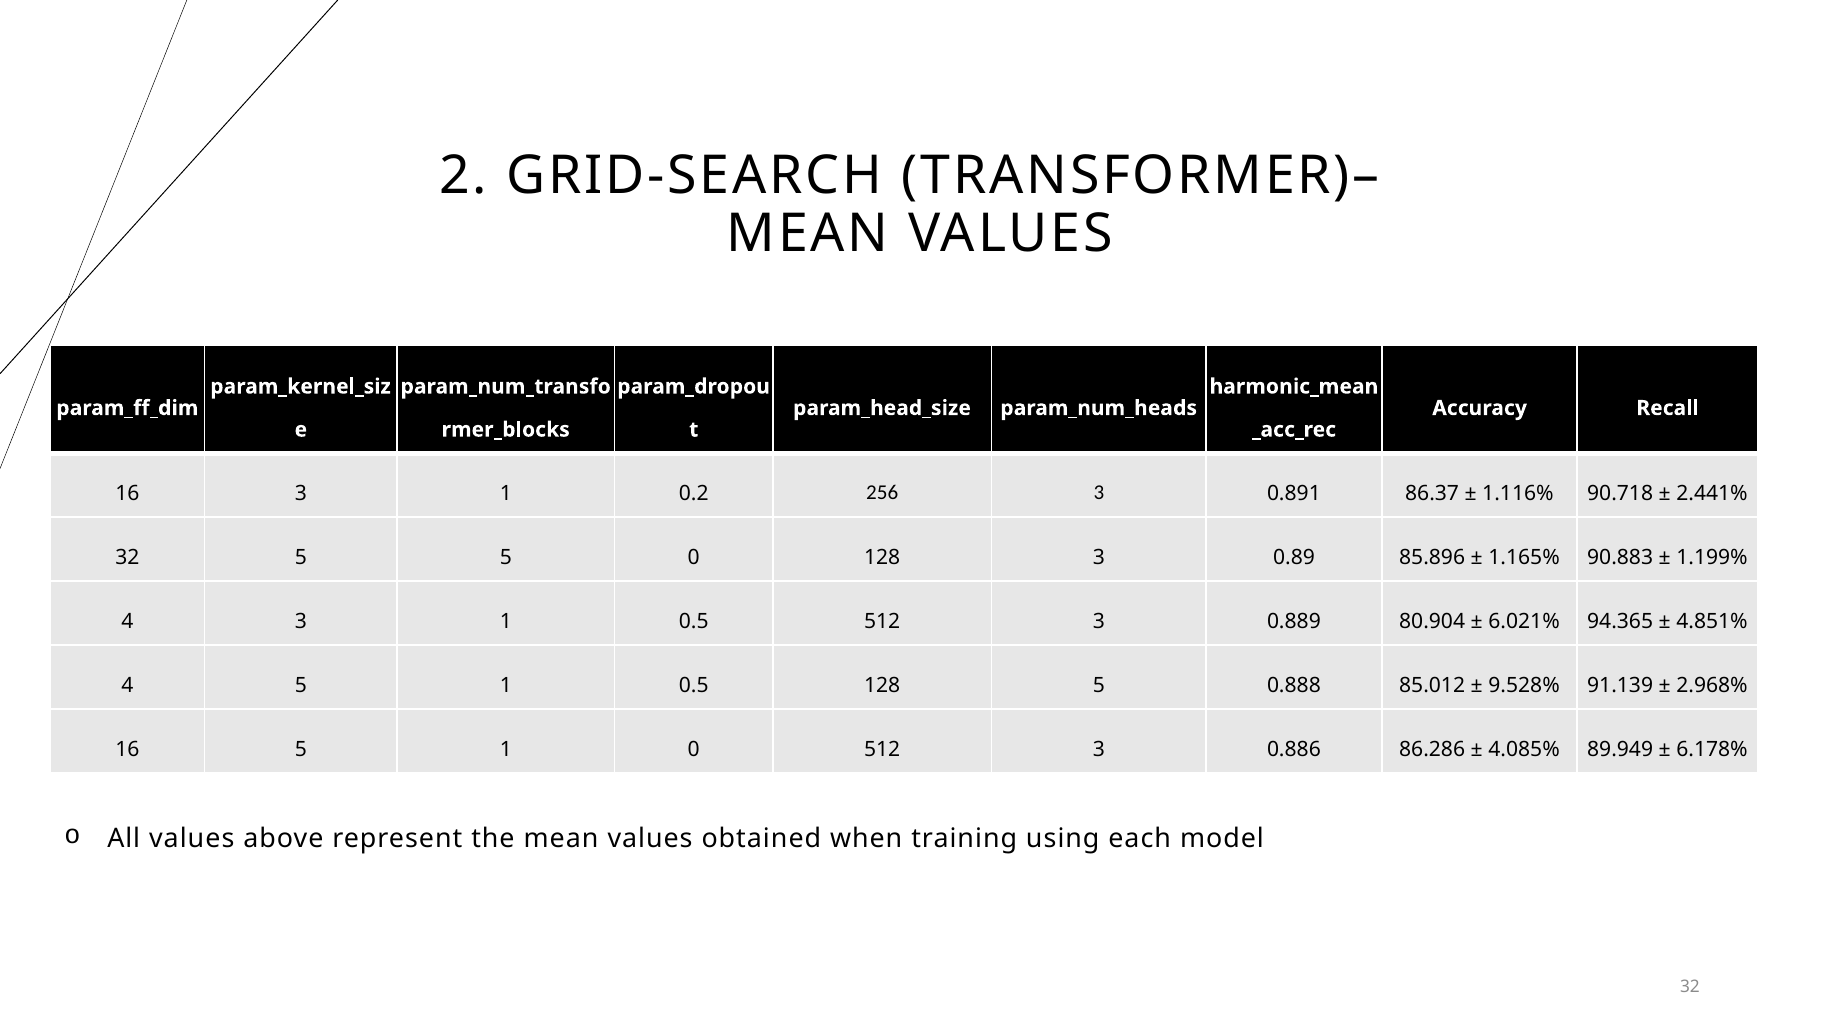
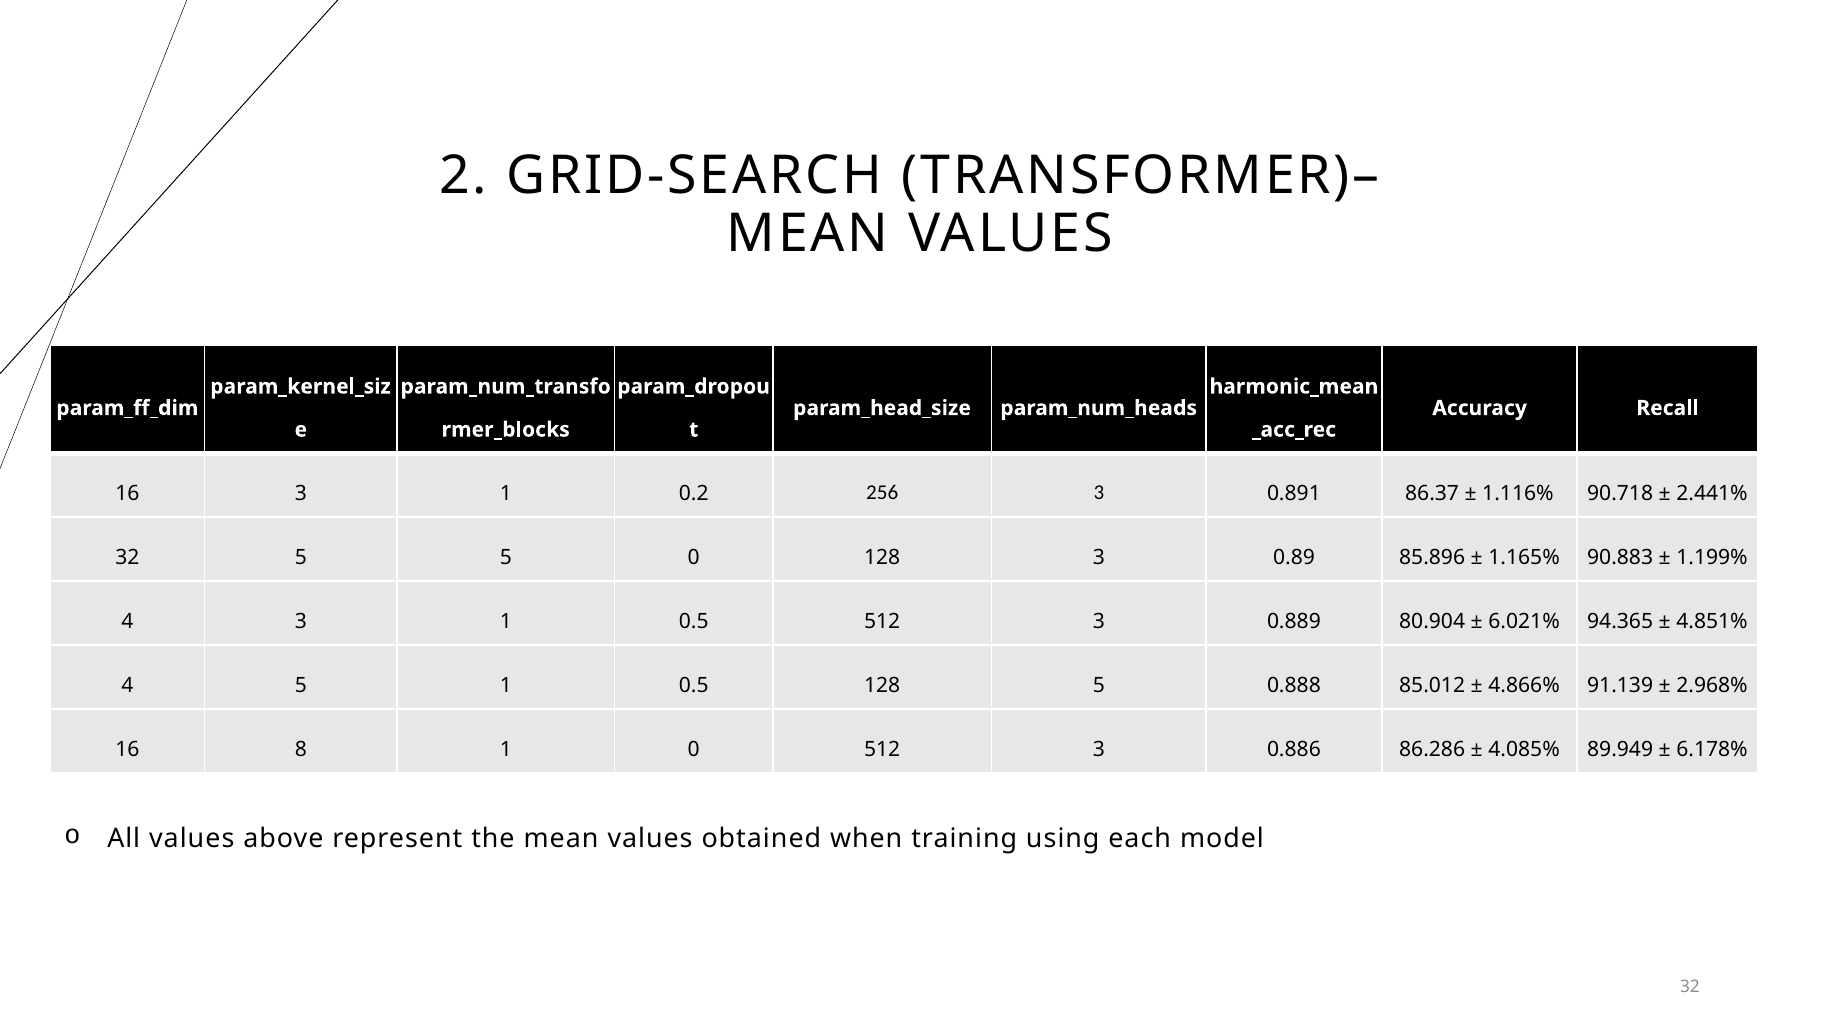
9.528%: 9.528% -> 4.866%
16 5: 5 -> 8
